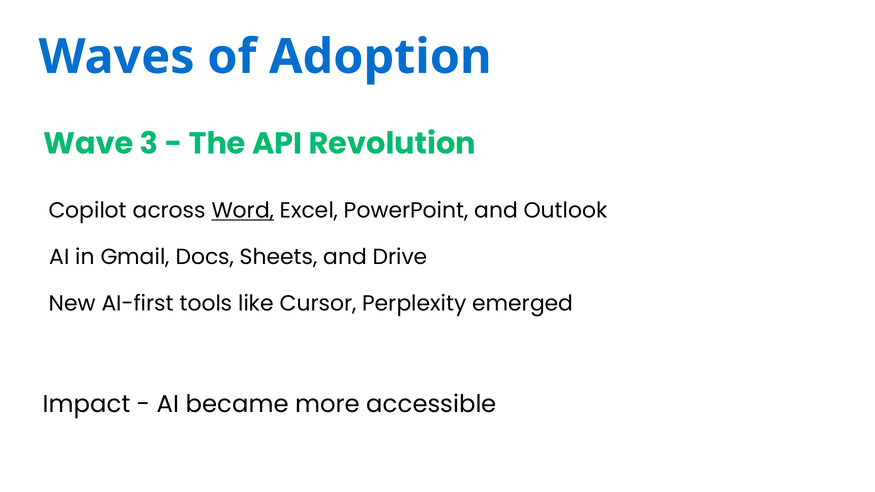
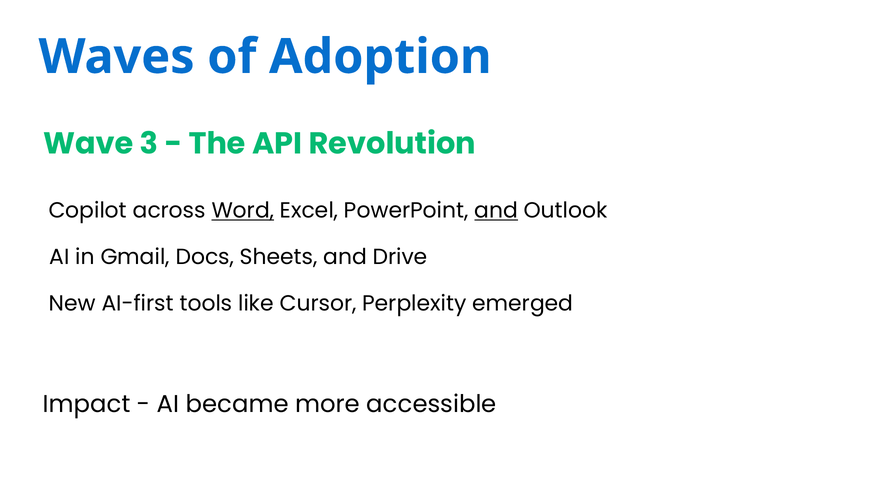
and at (496, 211) underline: none -> present
